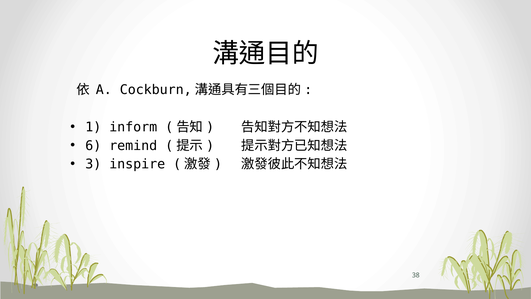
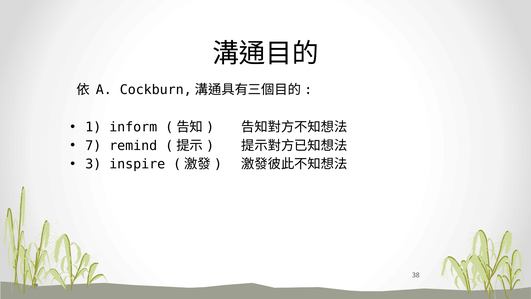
6: 6 -> 7
